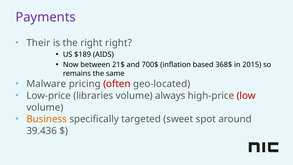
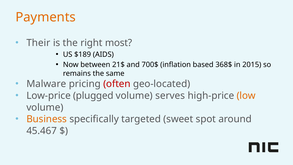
Payments colour: purple -> orange
right right: right -> most
libraries: libraries -> plugged
always: always -> serves
low colour: red -> orange
39.436: 39.436 -> 45.467
